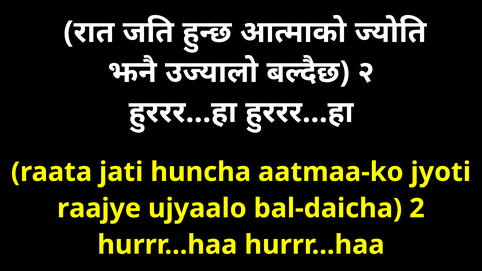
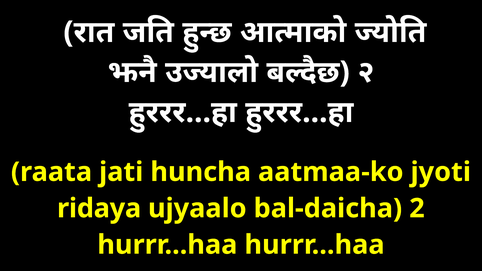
raajye: raajye -> ridaya
